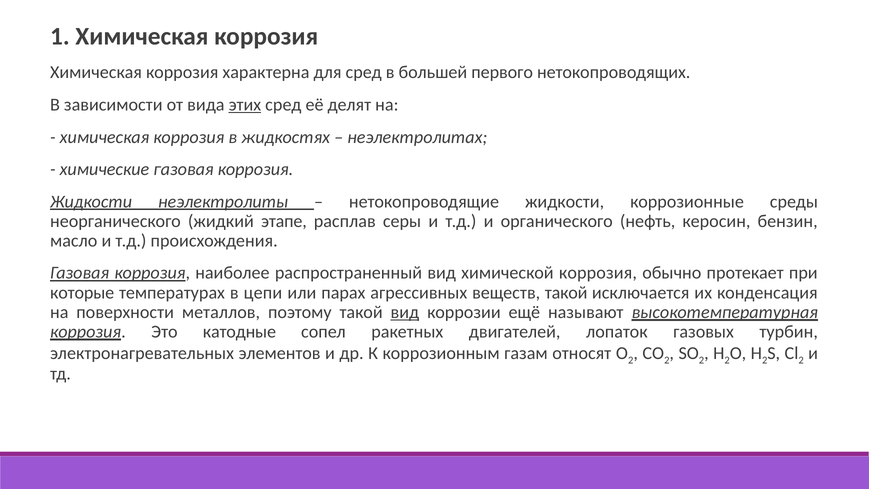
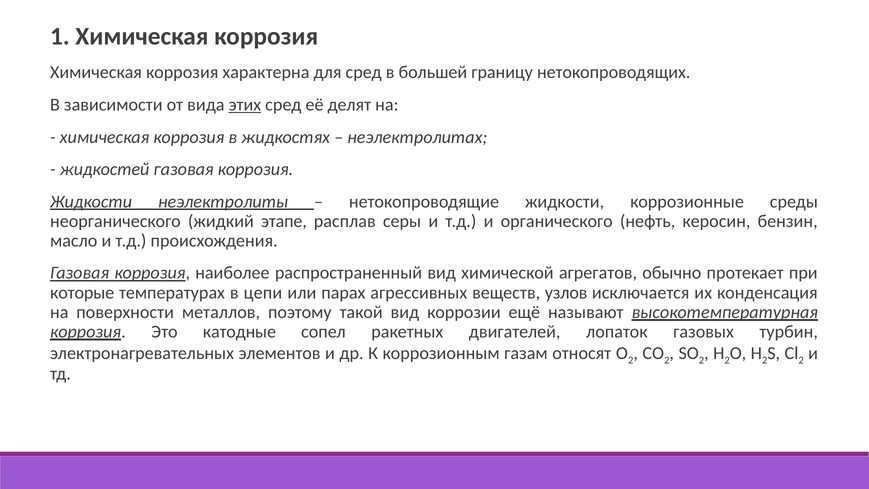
первого: первого -> границу
химические: химические -> жидкостей
химической коррозия: коррозия -> агрегатов
веществ такой: такой -> узлов
вид at (405, 312) underline: present -> none
